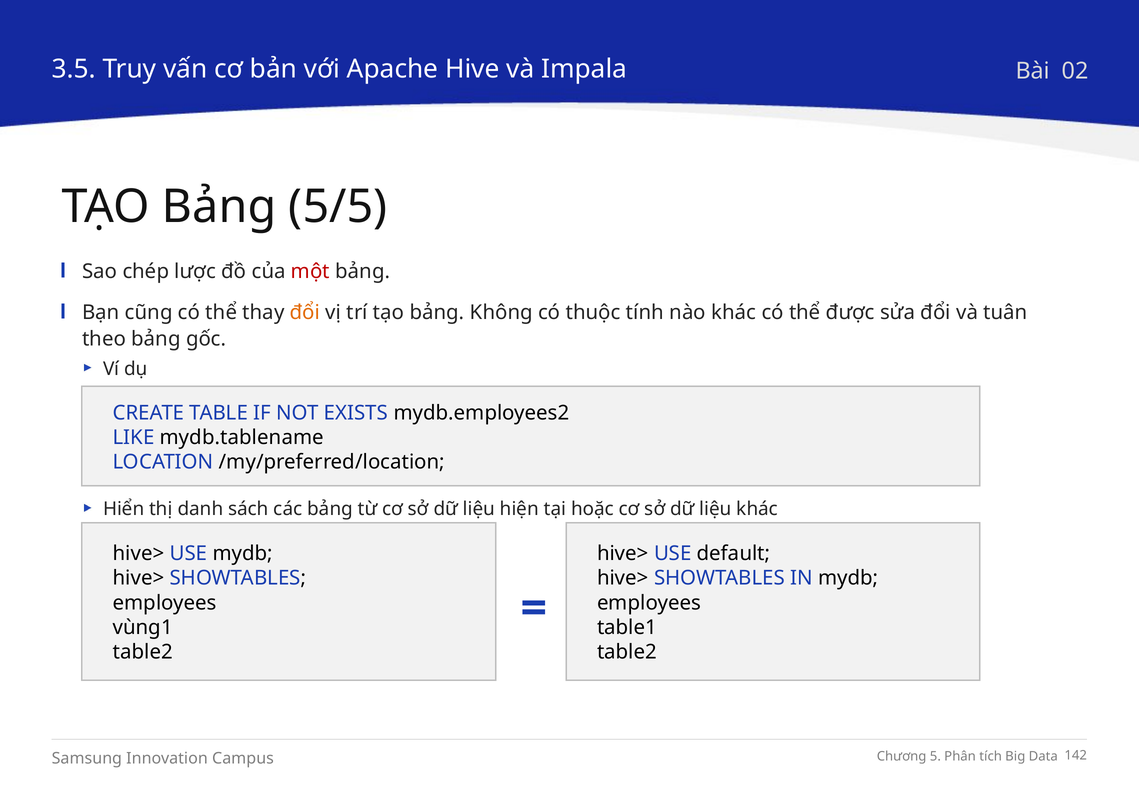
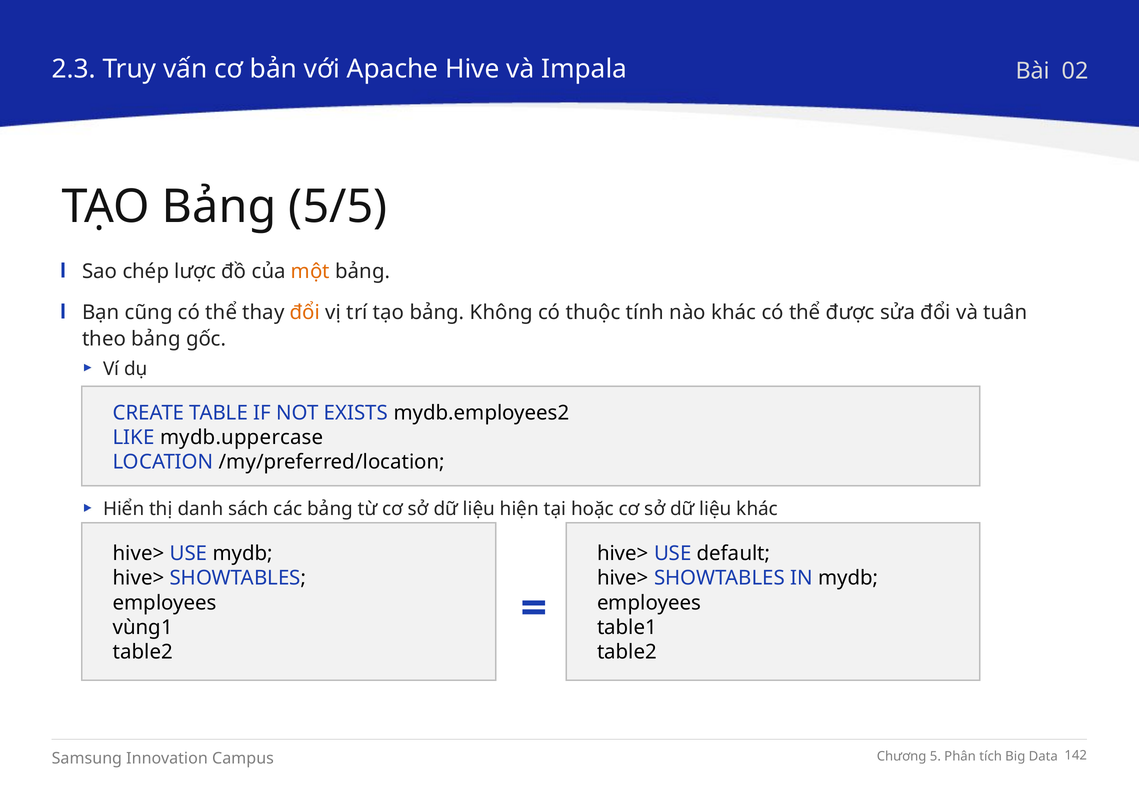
3.5: 3.5 -> 2.3
một colour: red -> orange
mydb.tablename: mydb.tablename -> mydb.uppercase
